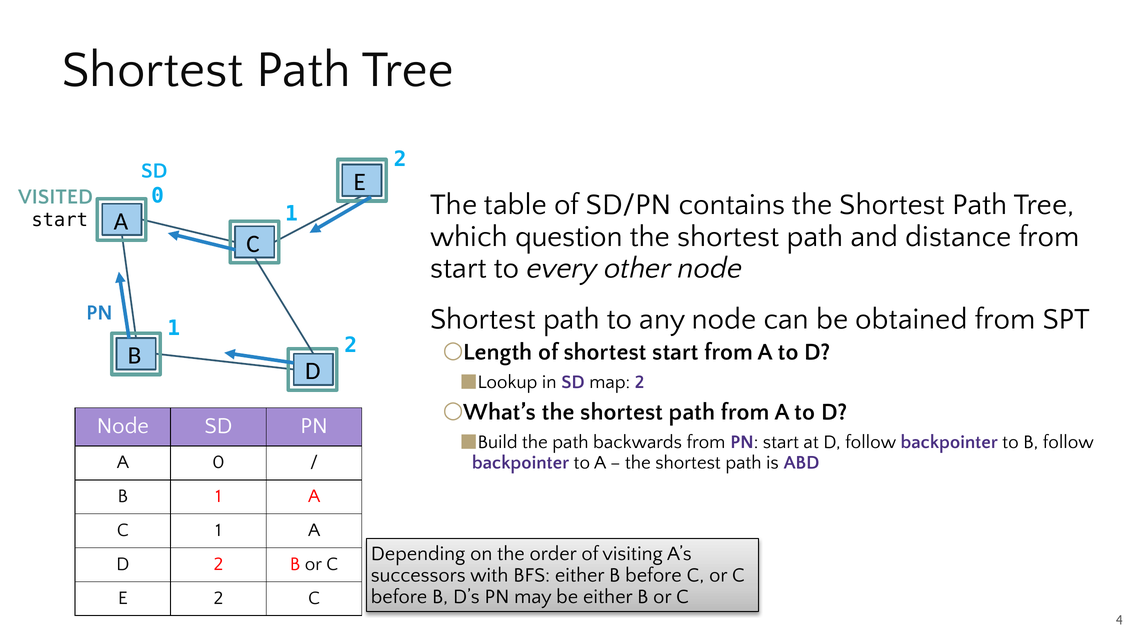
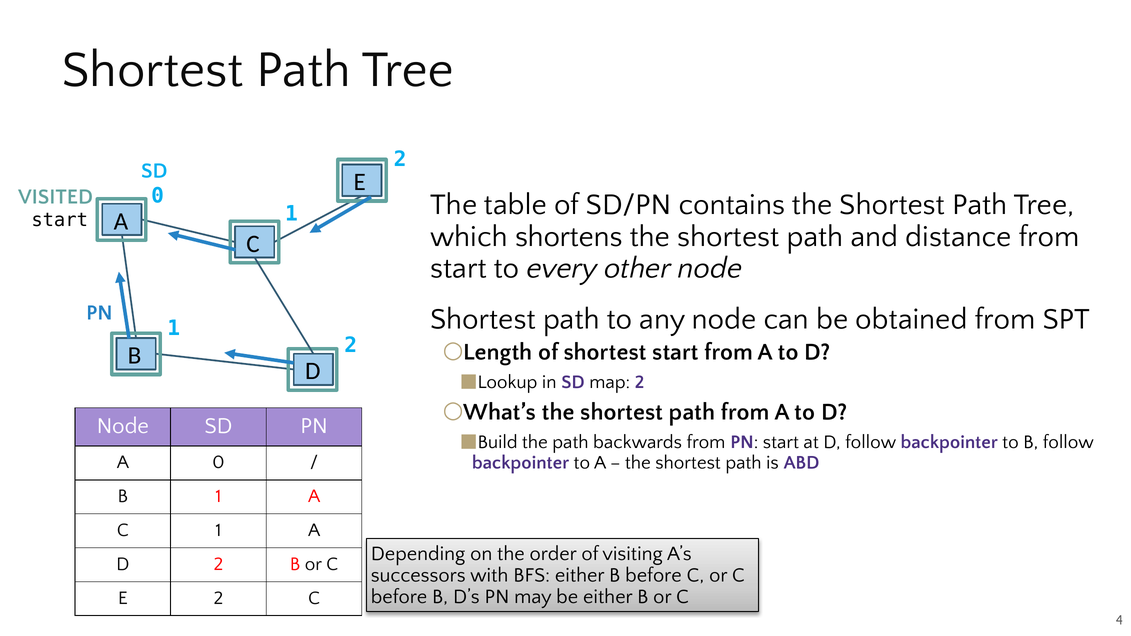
question: question -> shortens
